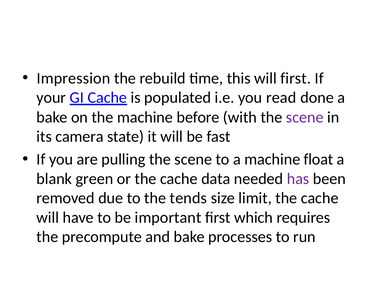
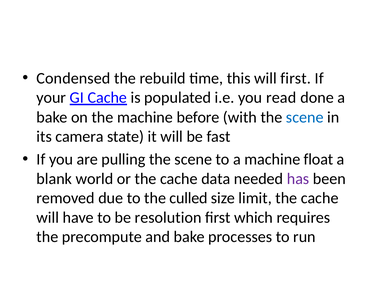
Impression: Impression -> Condensed
scene at (305, 117) colour: purple -> blue
green: green -> world
tends: tends -> culled
important: important -> resolution
